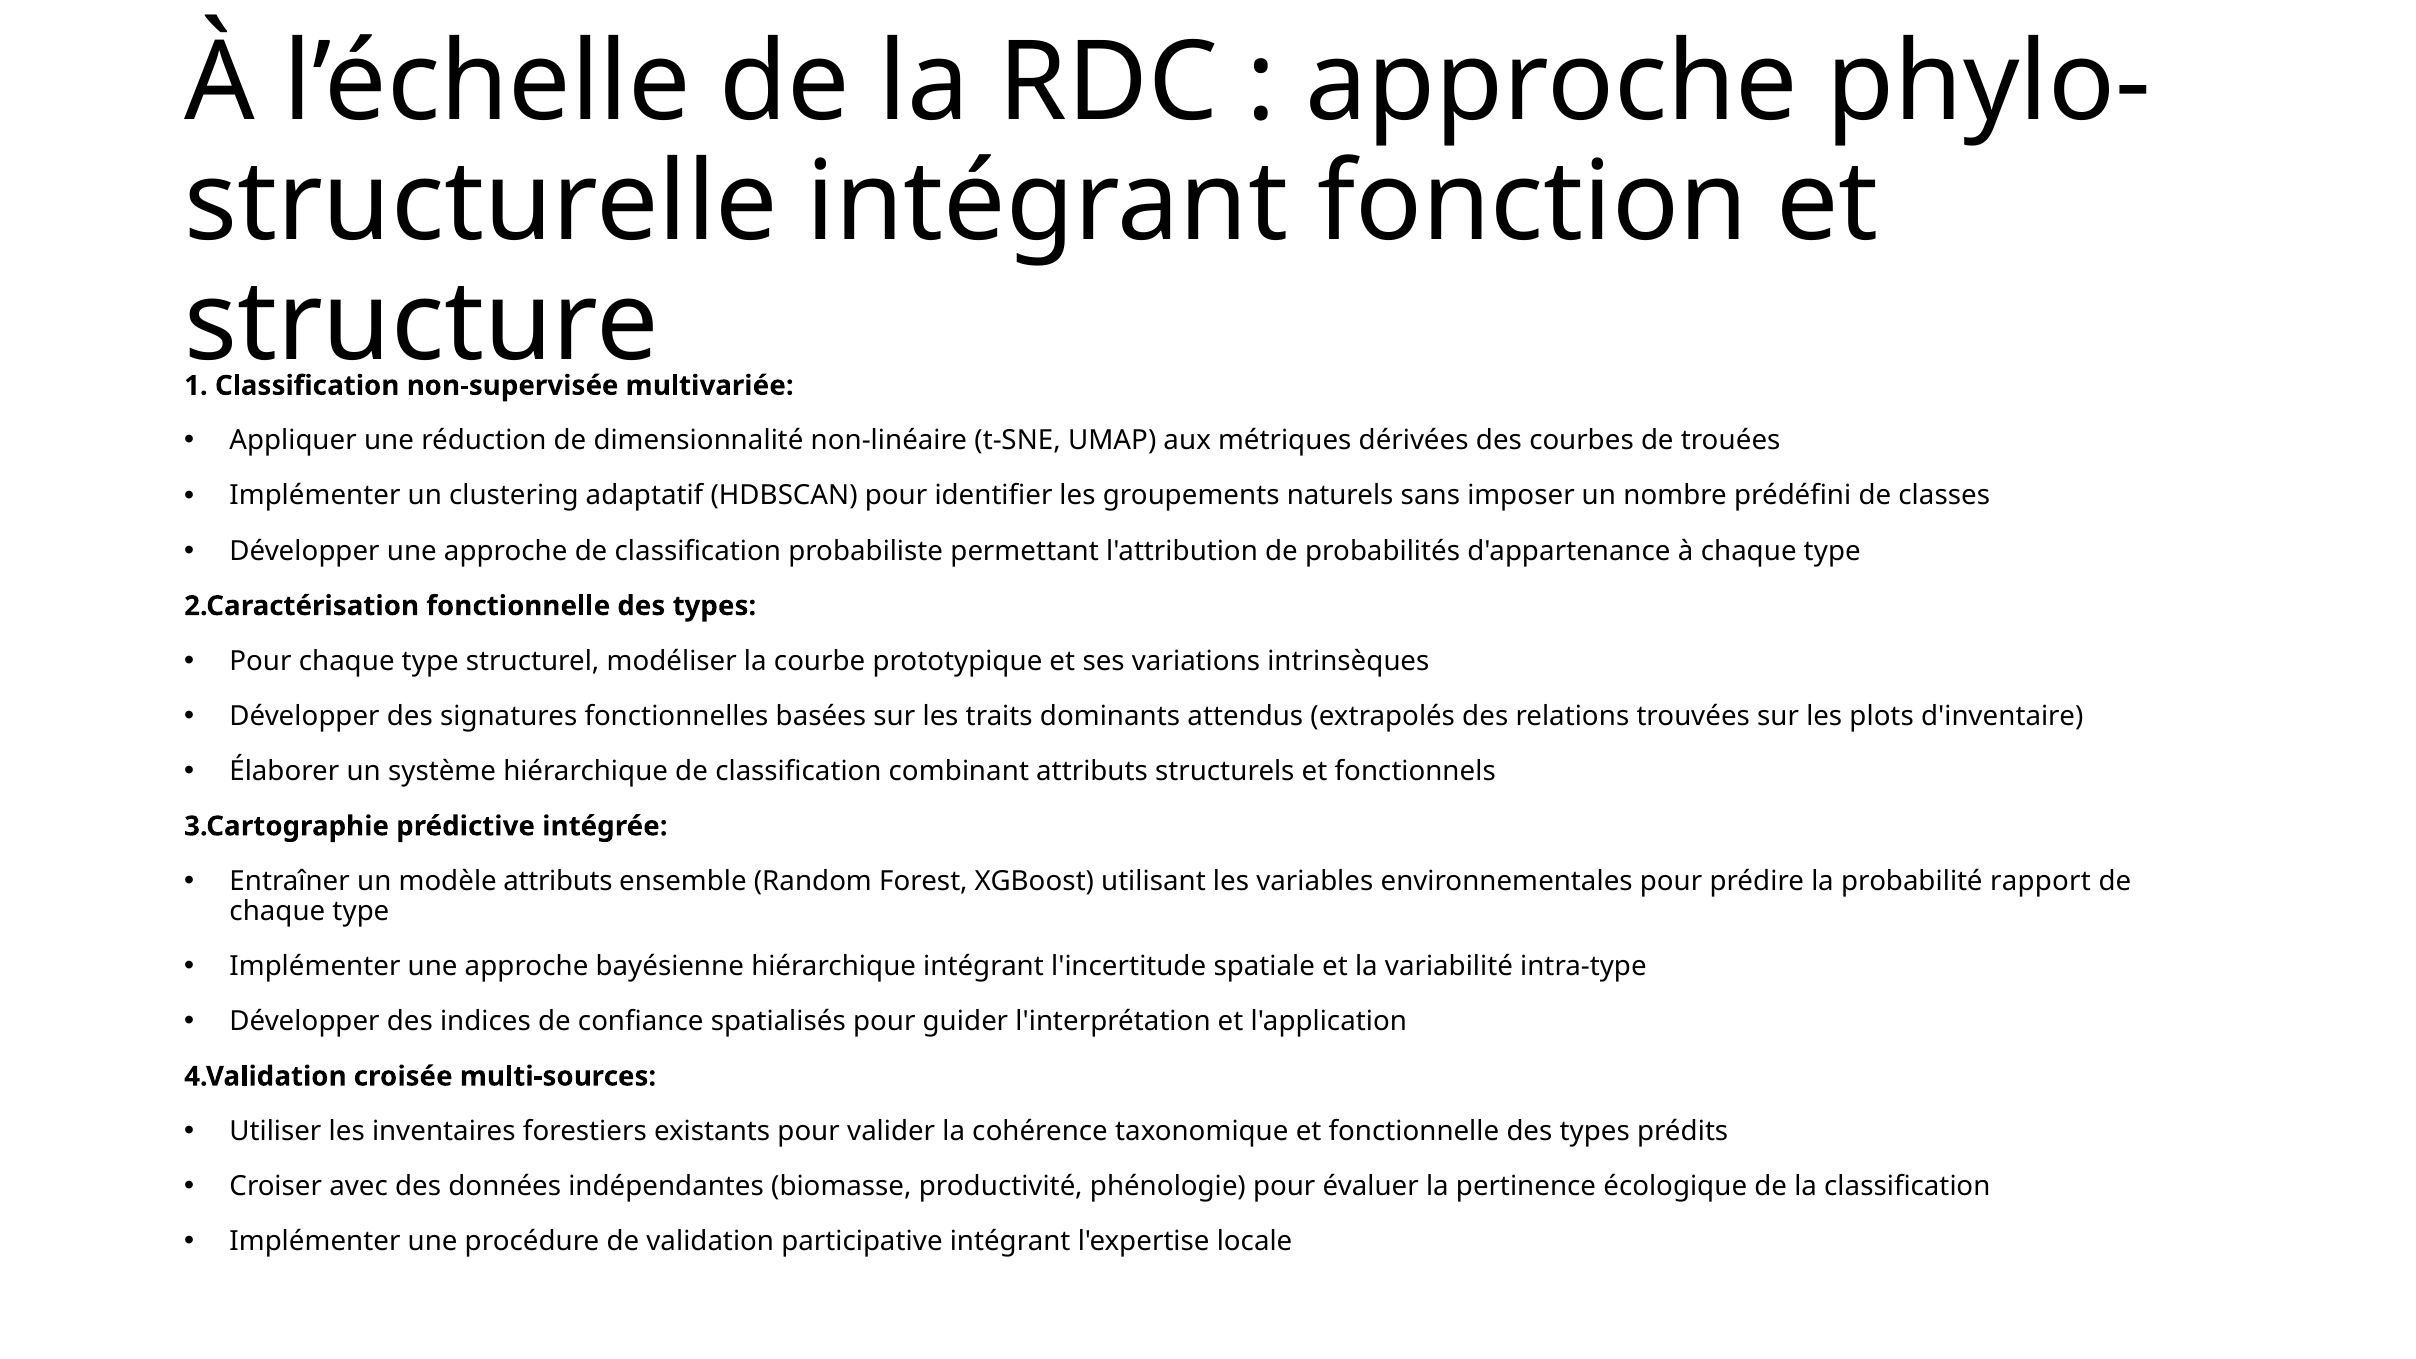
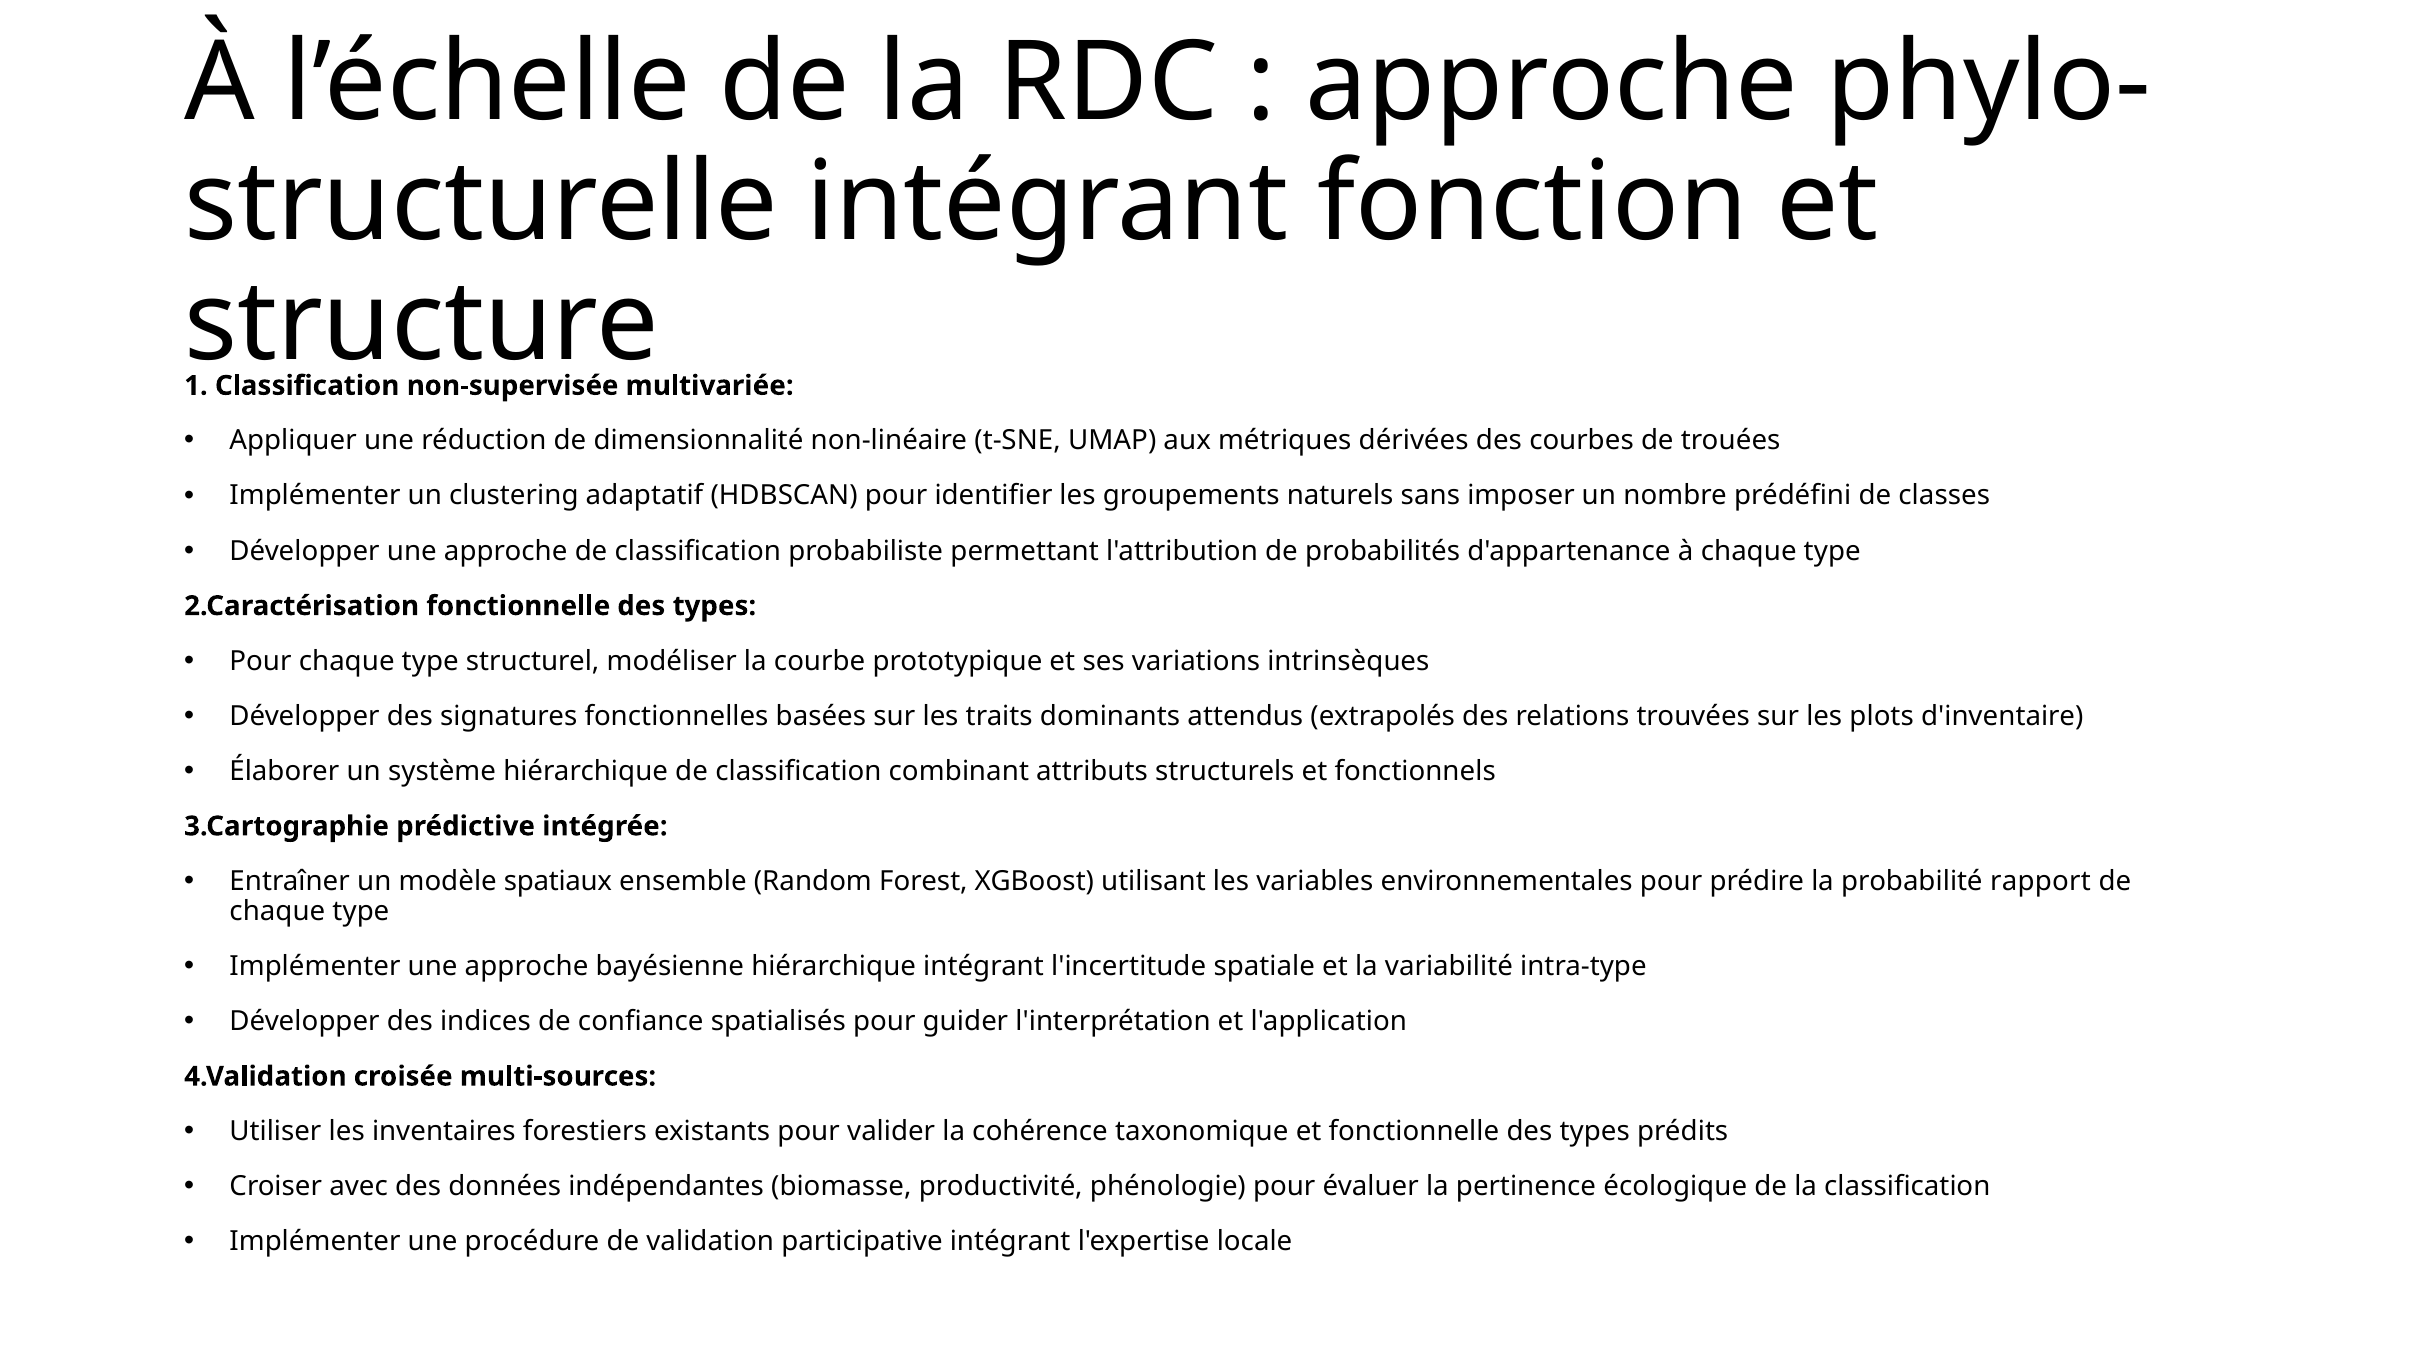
modèle attributs: attributs -> spatiaux
